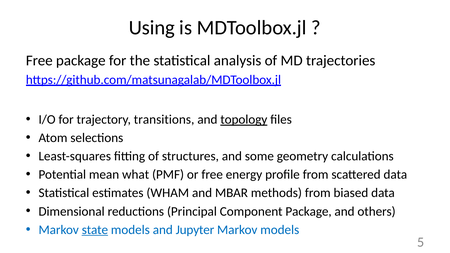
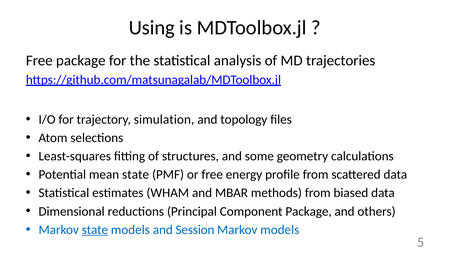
transitions: transitions -> simulation
topology underline: present -> none
mean what: what -> state
Jupyter: Jupyter -> Session
